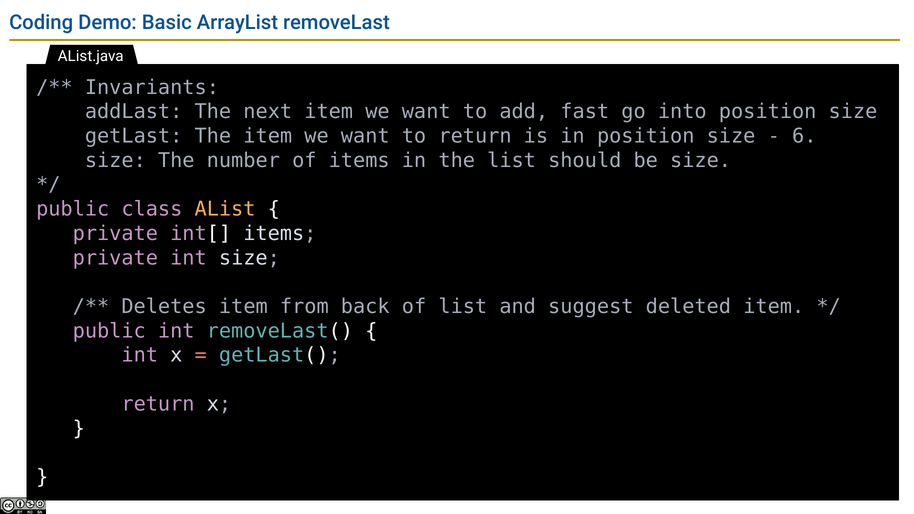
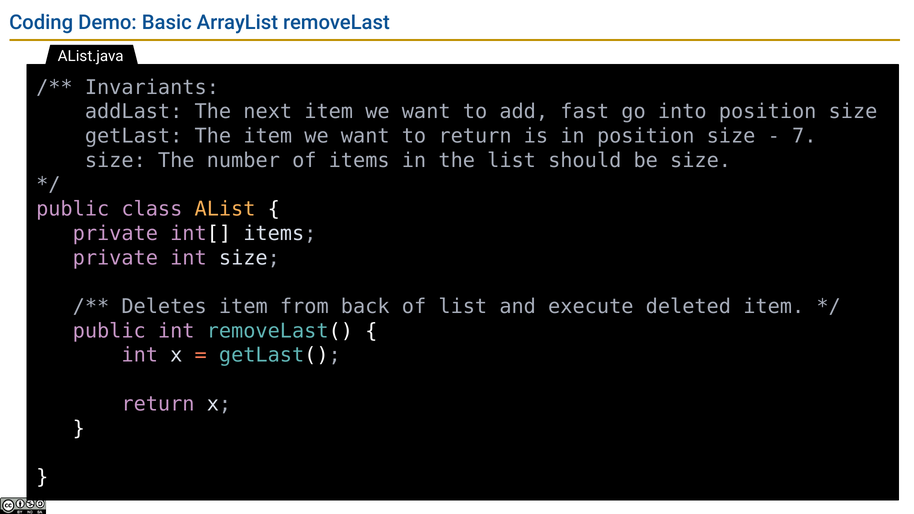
6: 6 -> 7
suggest: suggest -> execute
